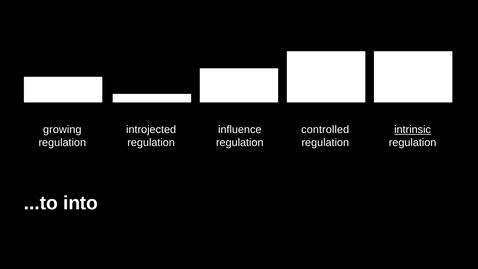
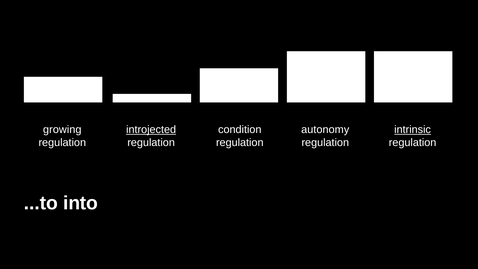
introjected underline: none -> present
influence: influence -> condition
controlled: controlled -> autonomy
